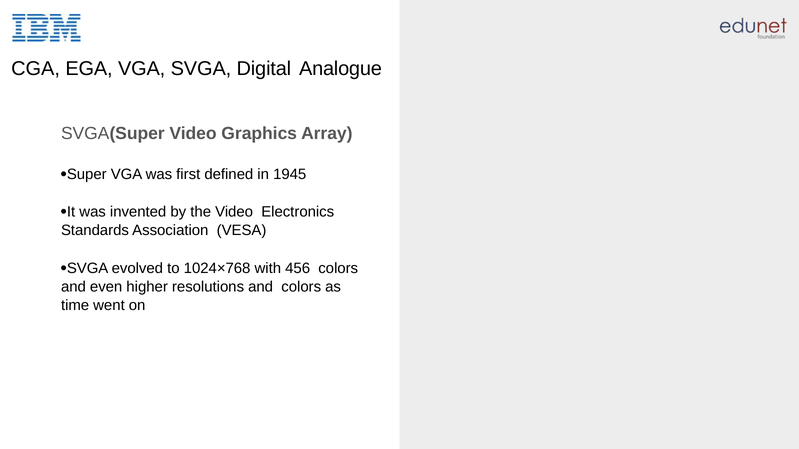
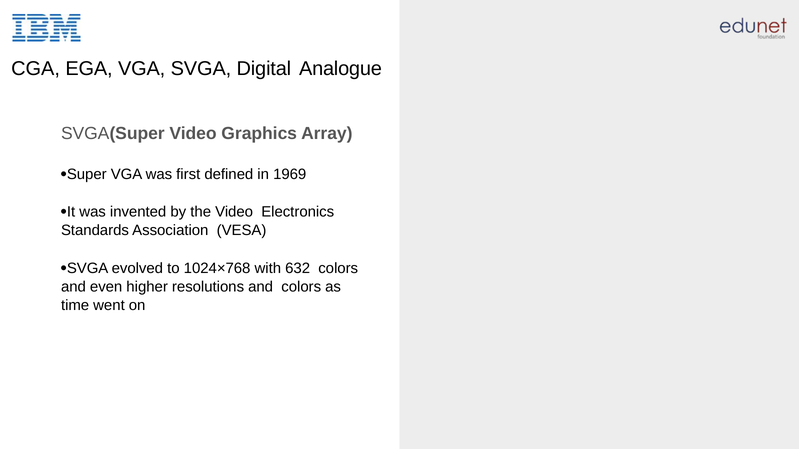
1945: 1945 -> 1969
456: 456 -> 632
